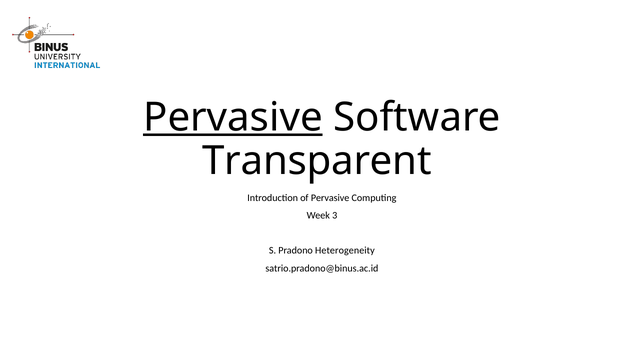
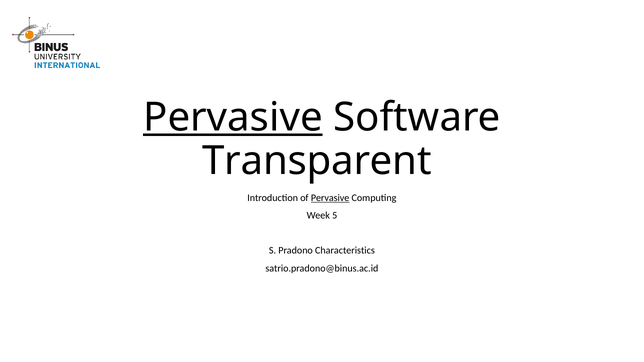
Pervasive at (330, 198) underline: none -> present
3: 3 -> 5
Heterogeneity: Heterogeneity -> Characteristics
